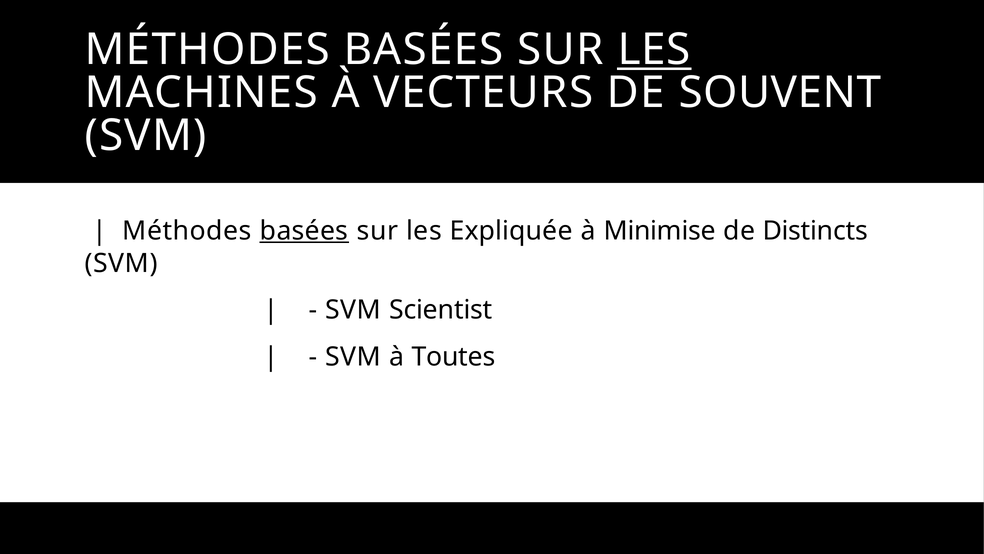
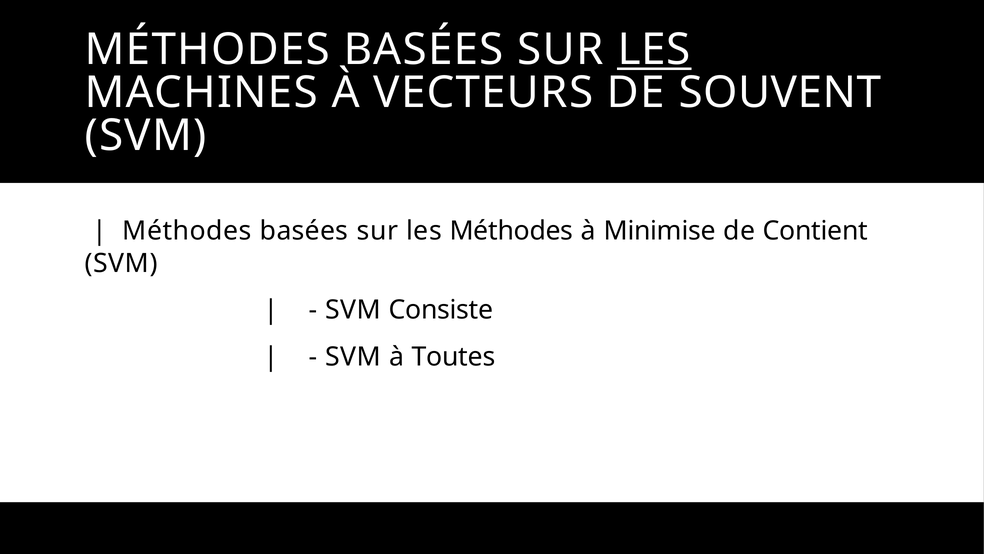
basées at (304, 231) underline: present -> none
les Expliquée: Expliquée -> Méthodes
Distincts: Distincts -> Contient
Scientist: Scientist -> Consiste
